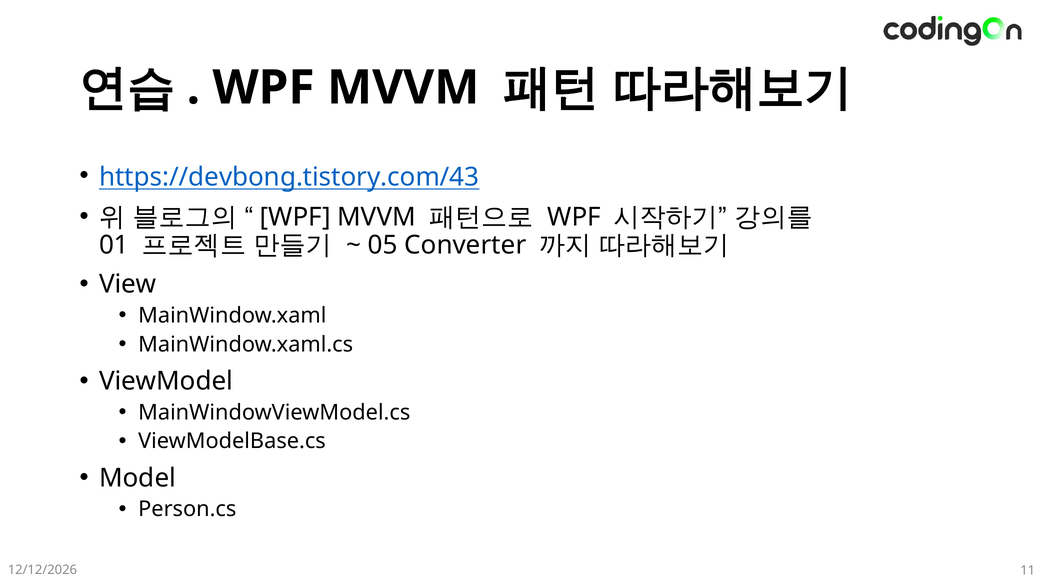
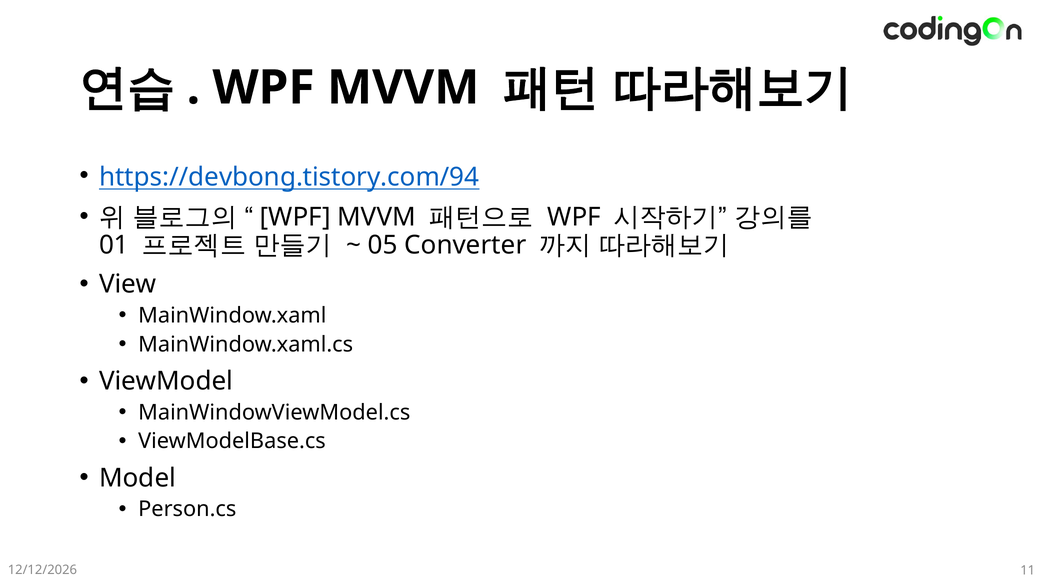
https://devbong.tistory.com/43: https://devbong.tistory.com/43 -> https://devbong.tistory.com/94
